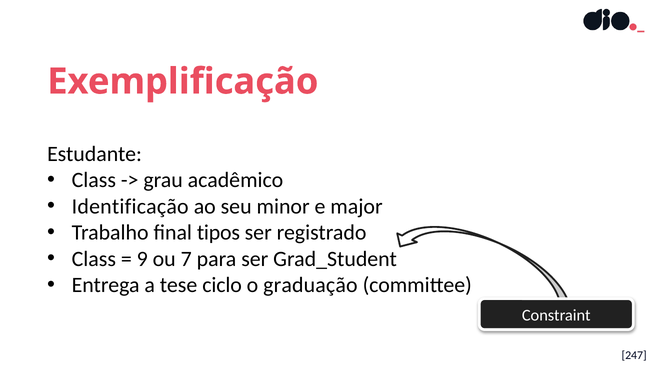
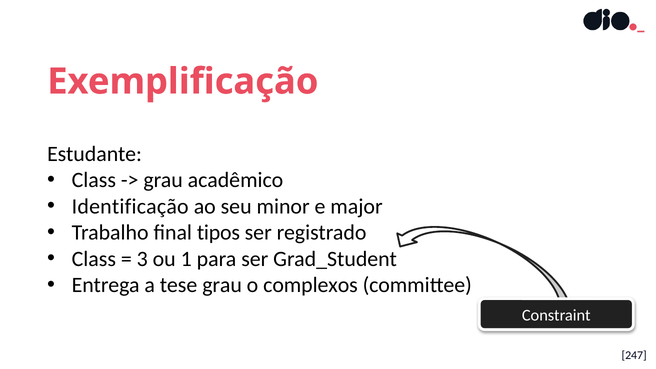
9: 9 -> 3
7: 7 -> 1
tese ciclo: ciclo -> grau
graduação: graduação -> complexos
